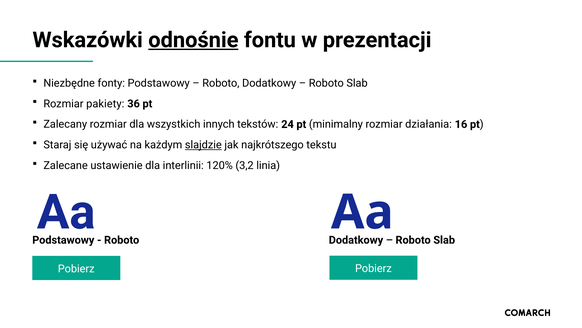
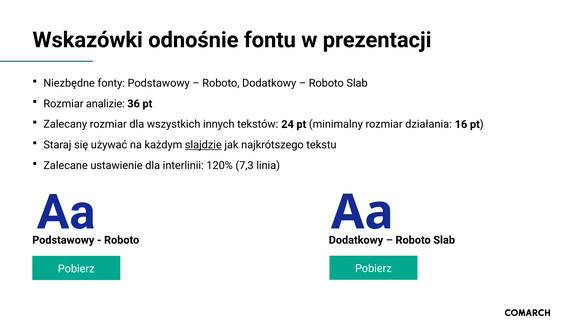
odnośnie underline: present -> none
pakiety: pakiety -> analizie
3,2: 3,2 -> 7,3
